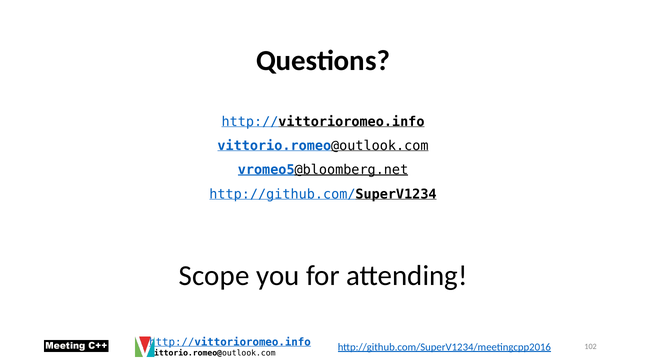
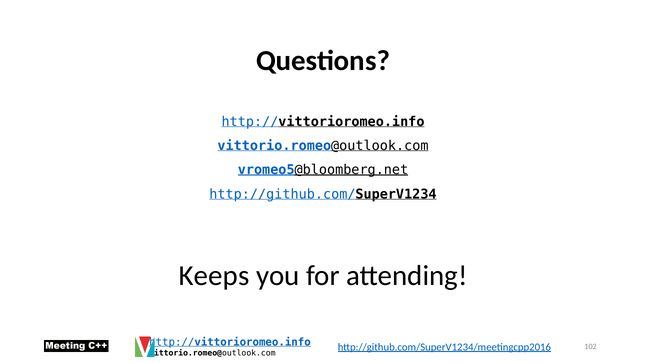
Scope: Scope -> Keeps
